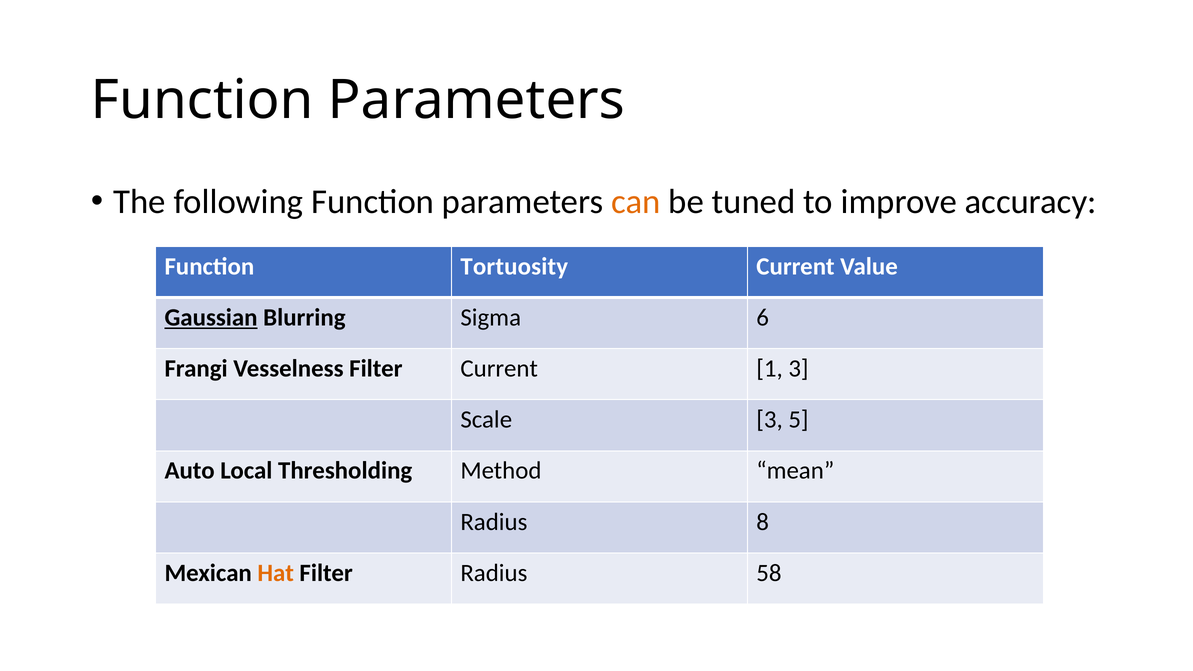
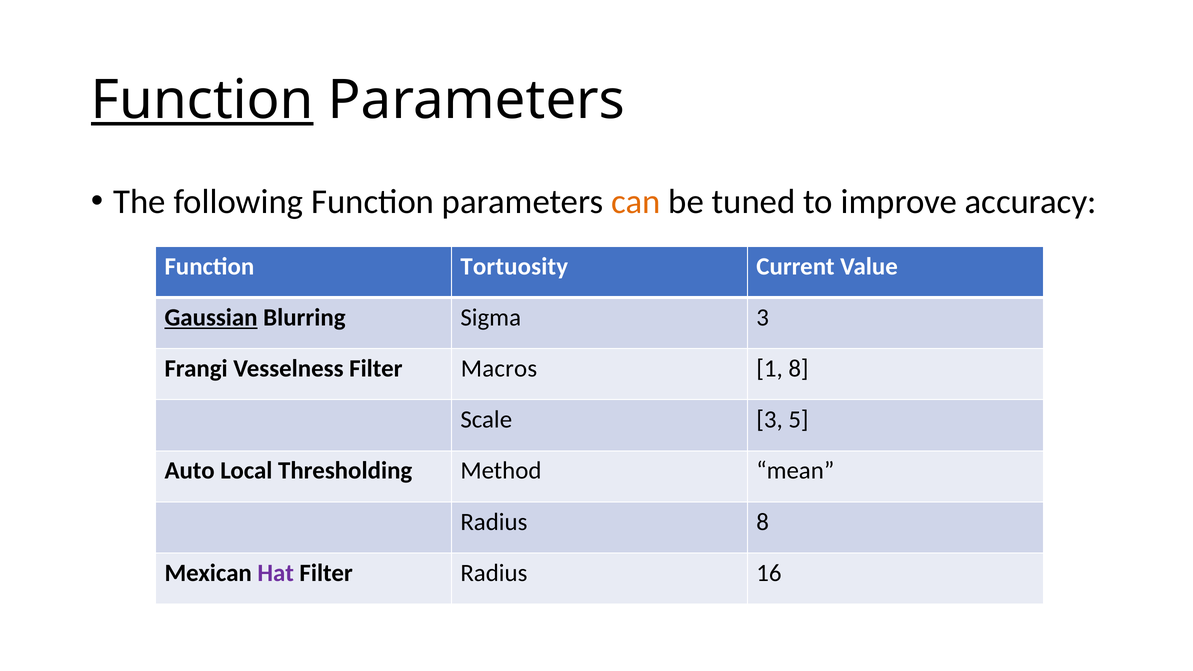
Function at (202, 100) underline: none -> present
Sigma 6: 6 -> 3
Filter Current: Current -> Macros
1 3: 3 -> 8
Hat colour: orange -> purple
58: 58 -> 16
